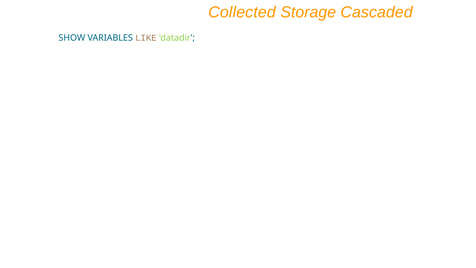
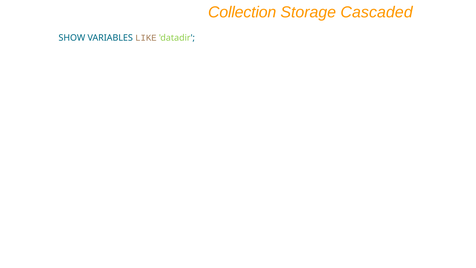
Collected: Collected -> Collection
